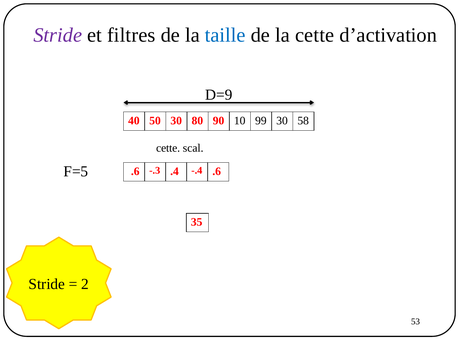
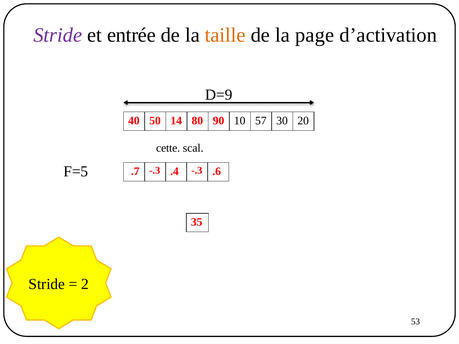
filtres: filtres -> entrée
taille colour: blue -> orange
la cette: cette -> page
50 30: 30 -> 14
99: 99 -> 57
58: 58 -> 20
F=5 .6: .6 -> .7
.4 -.4: -.4 -> -.3
